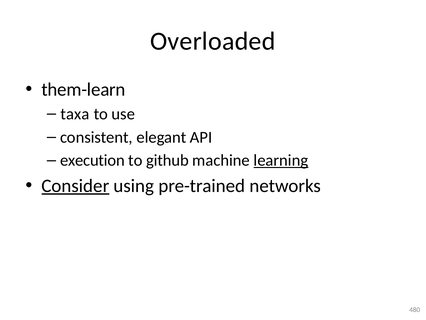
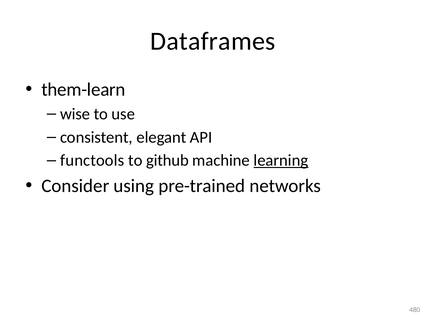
Overloaded: Overloaded -> Dataframes
taxa: taxa -> wise
execution: execution -> functools
Consider underline: present -> none
